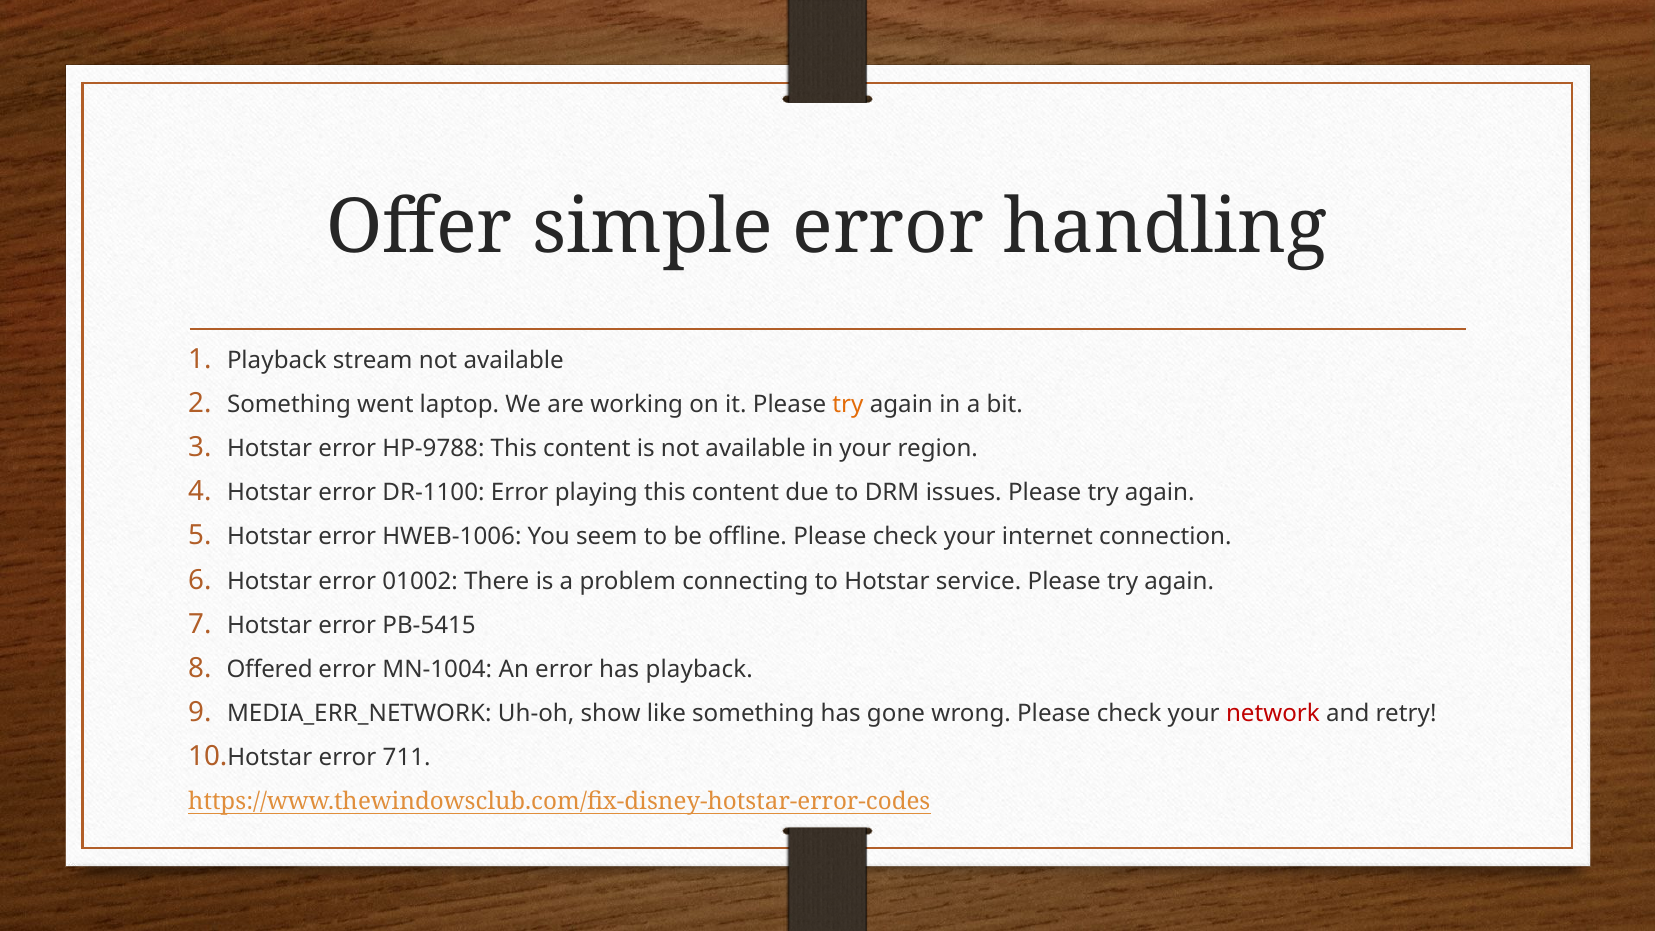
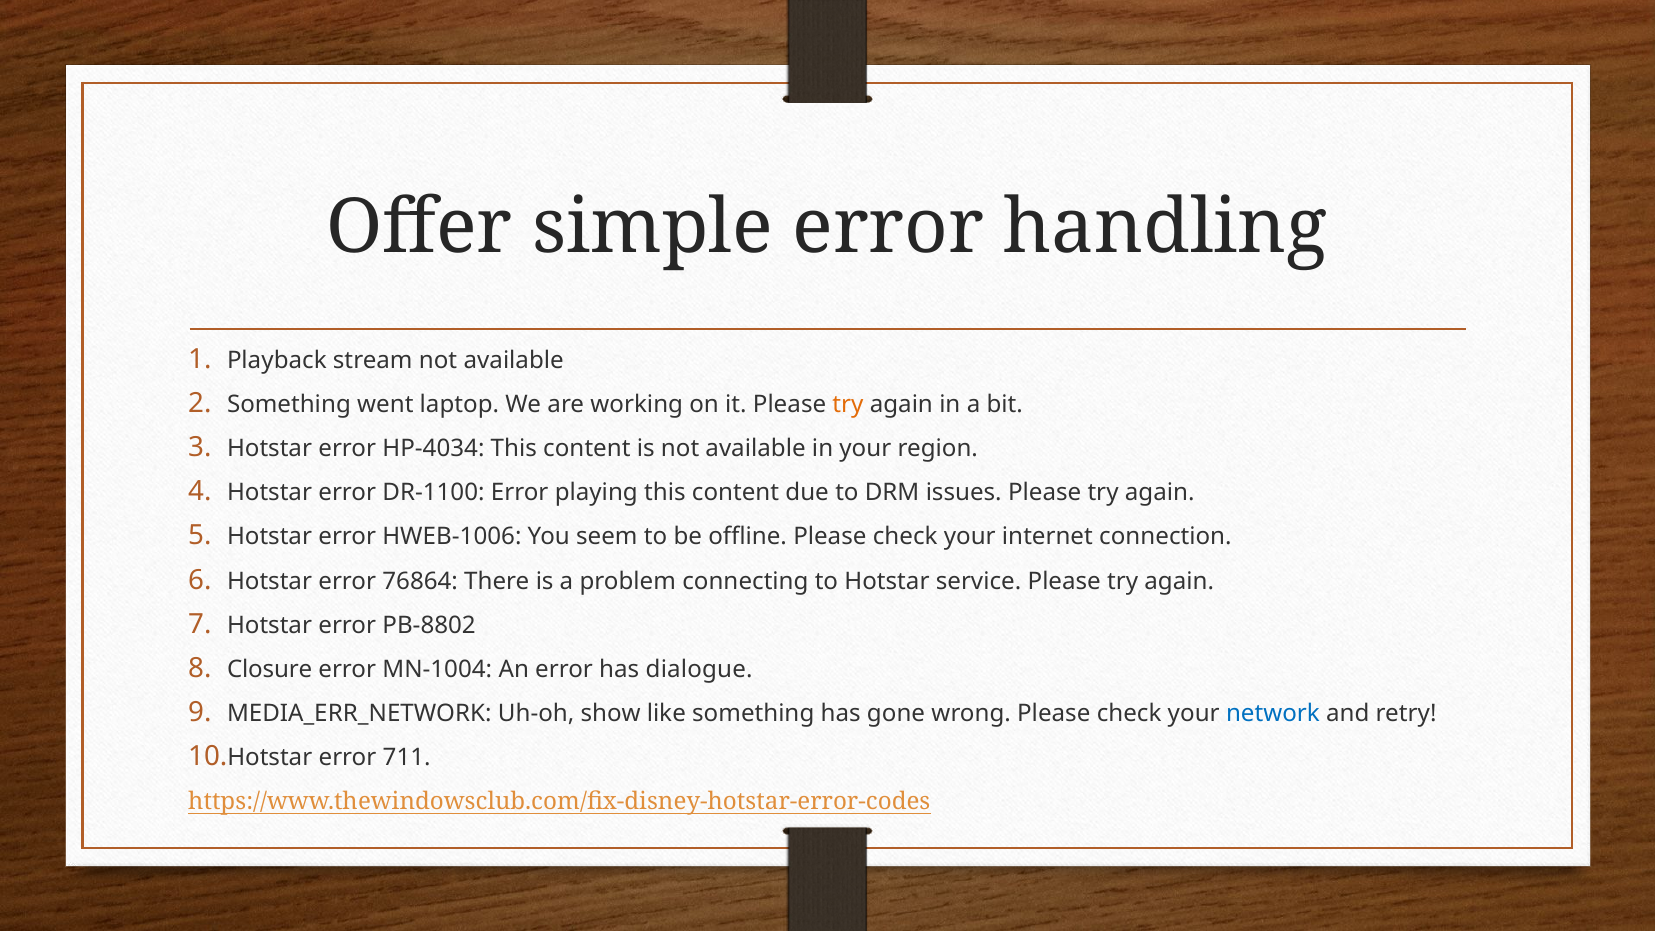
HP-9788: HP-9788 -> HP-4034
01002: 01002 -> 76864
PB-5415: PB-5415 -> PB-8802
Offered: Offered -> Closure
has playback: playback -> dialogue
network colour: red -> blue
